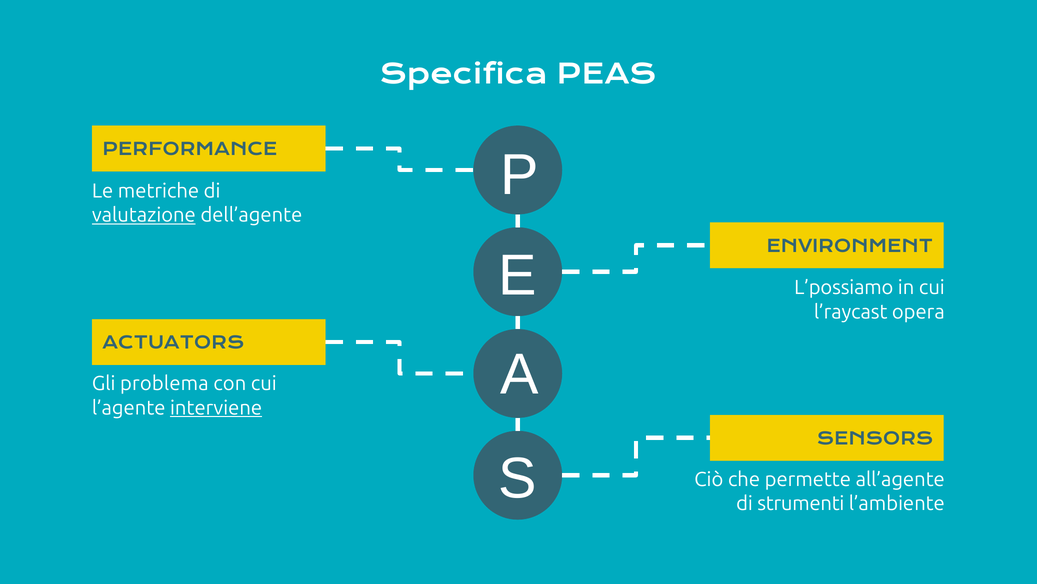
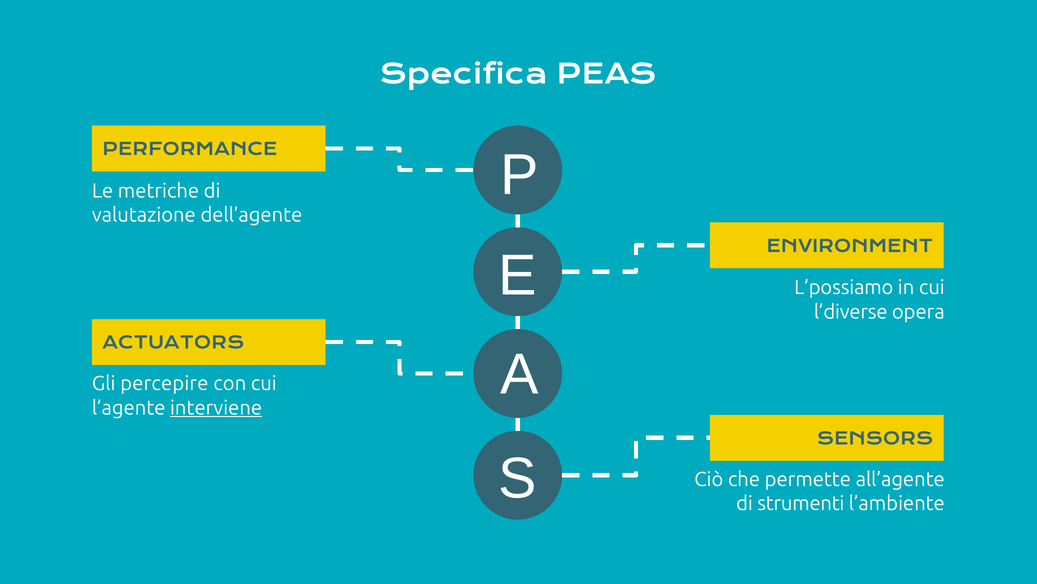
valutazione underline: present -> none
l’raycast: l’raycast -> l’diverse
problema: problema -> percepire
